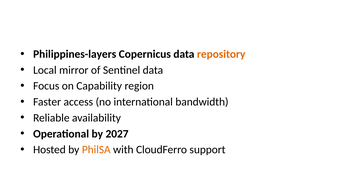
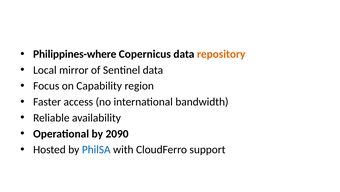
Philippines-layers: Philippines-layers -> Philippines-where
2027: 2027 -> 2090
PhilSA colour: orange -> blue
